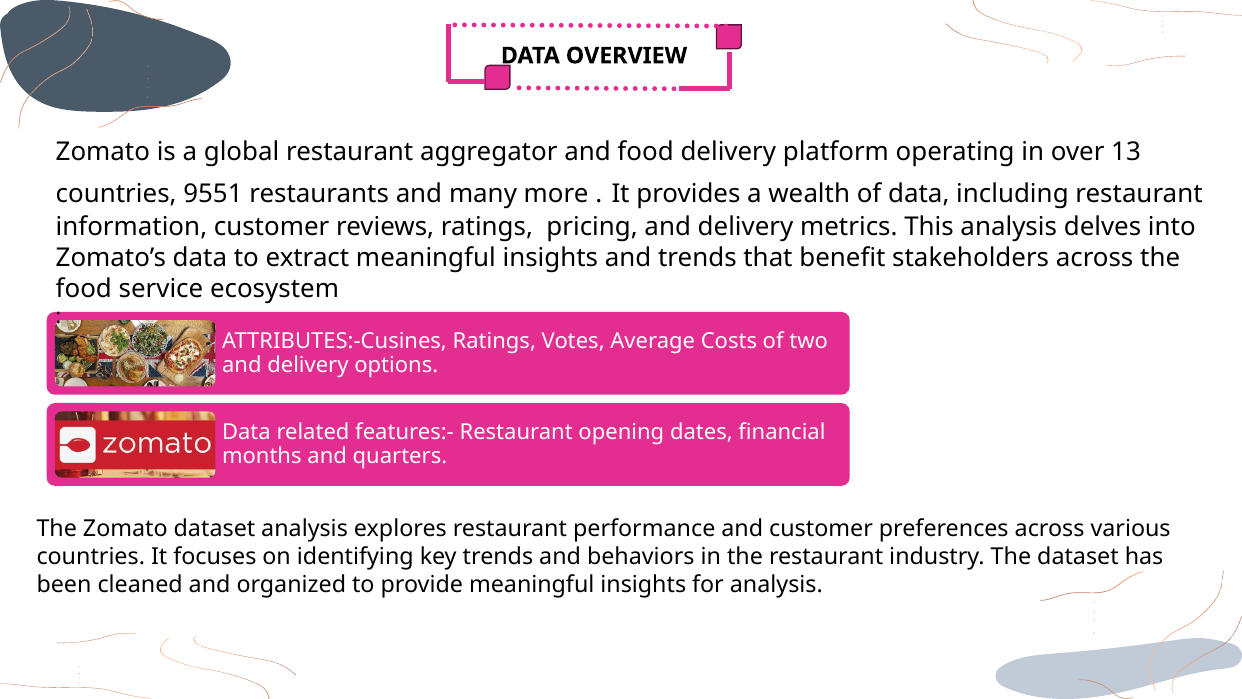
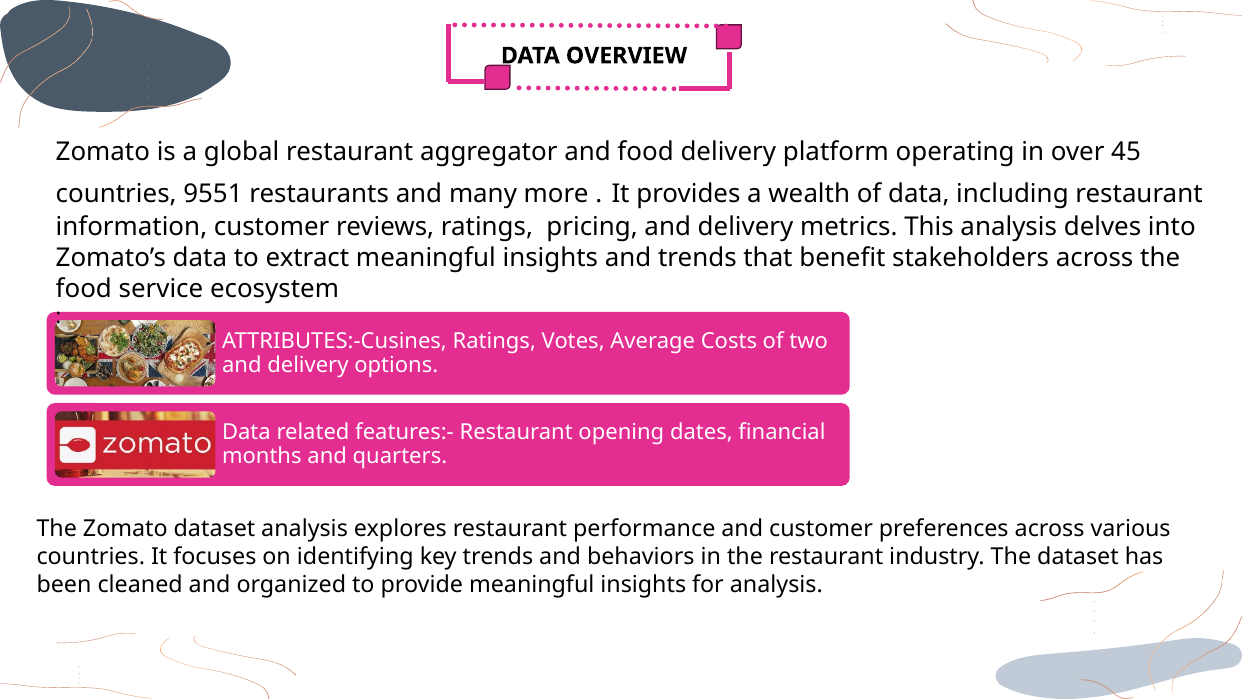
13: 13 -> 45
